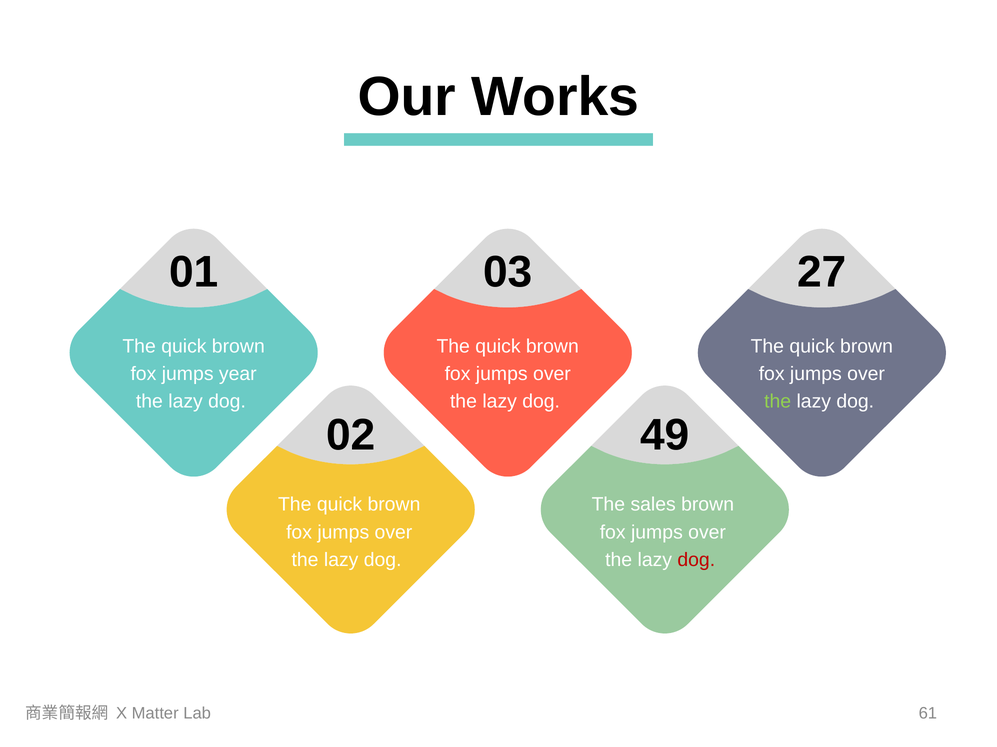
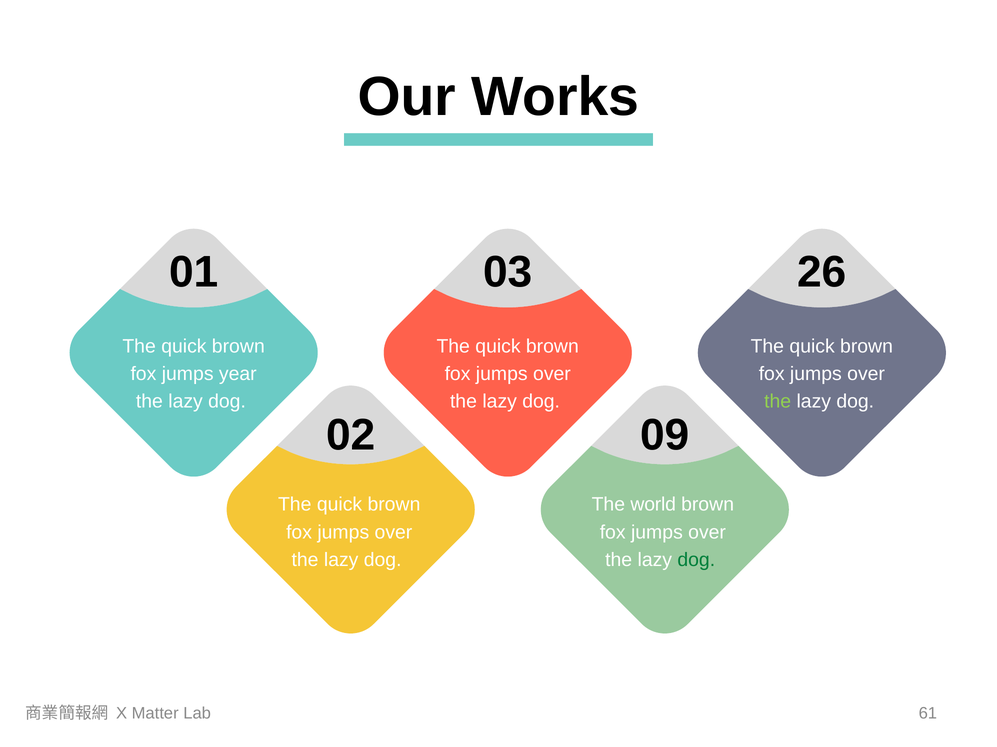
27: 27 -> 26
49: 49 -> 09
sales: sales -> world
dog at (696, 560) colour: red -> green
